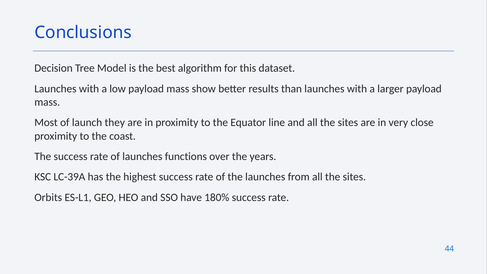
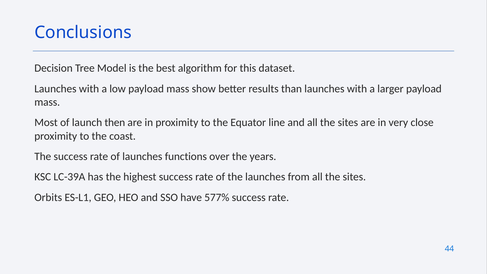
they: they -> then
180%: 180% -> 577%
